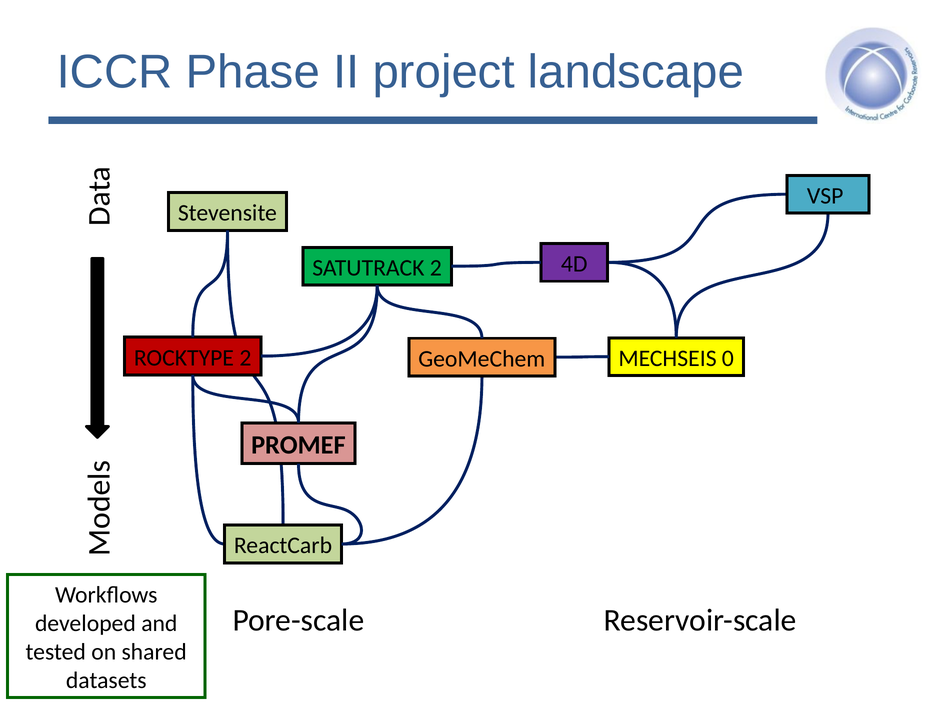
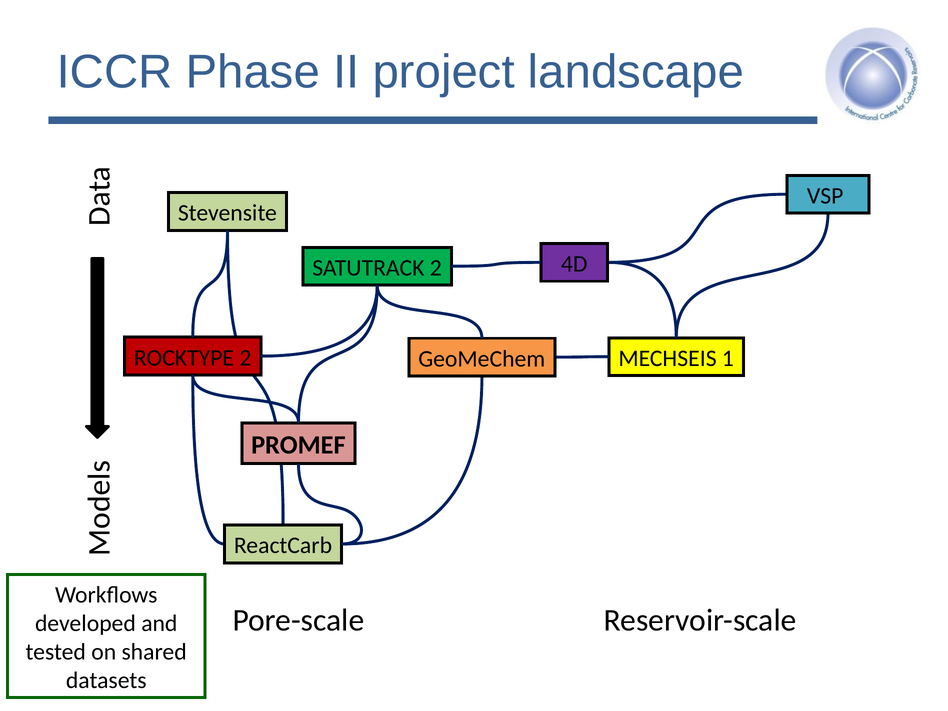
0: 0 -> 1
